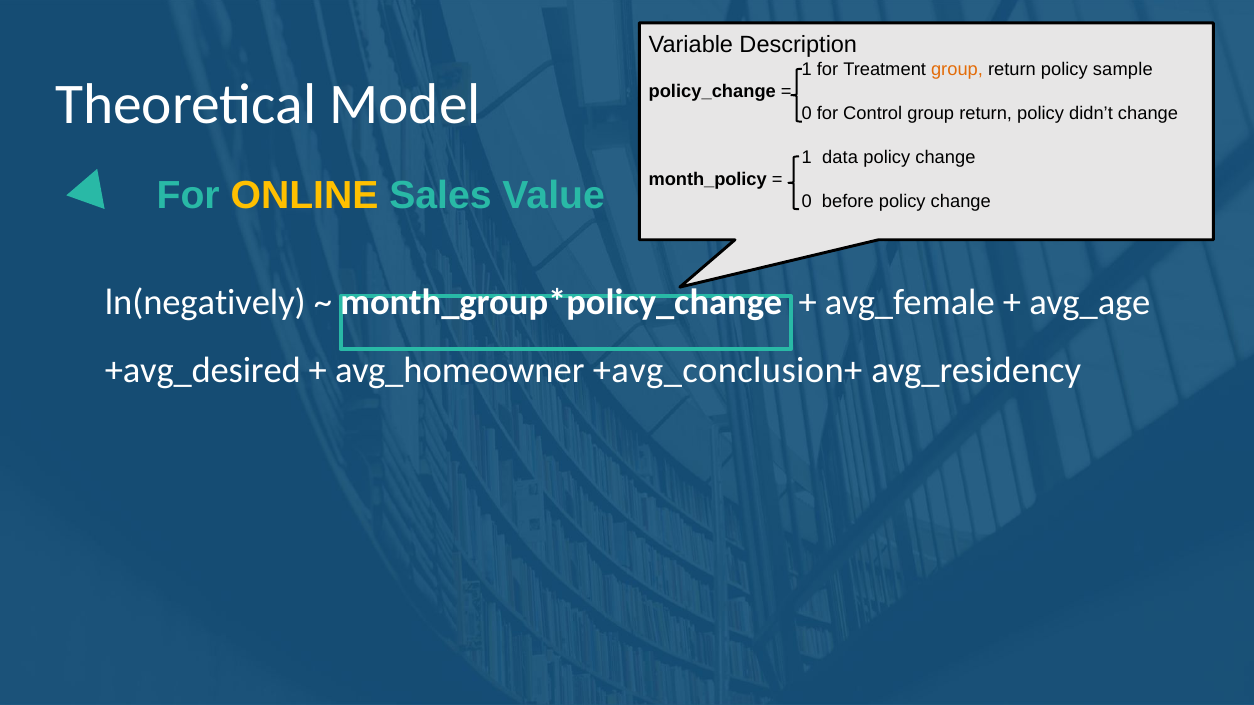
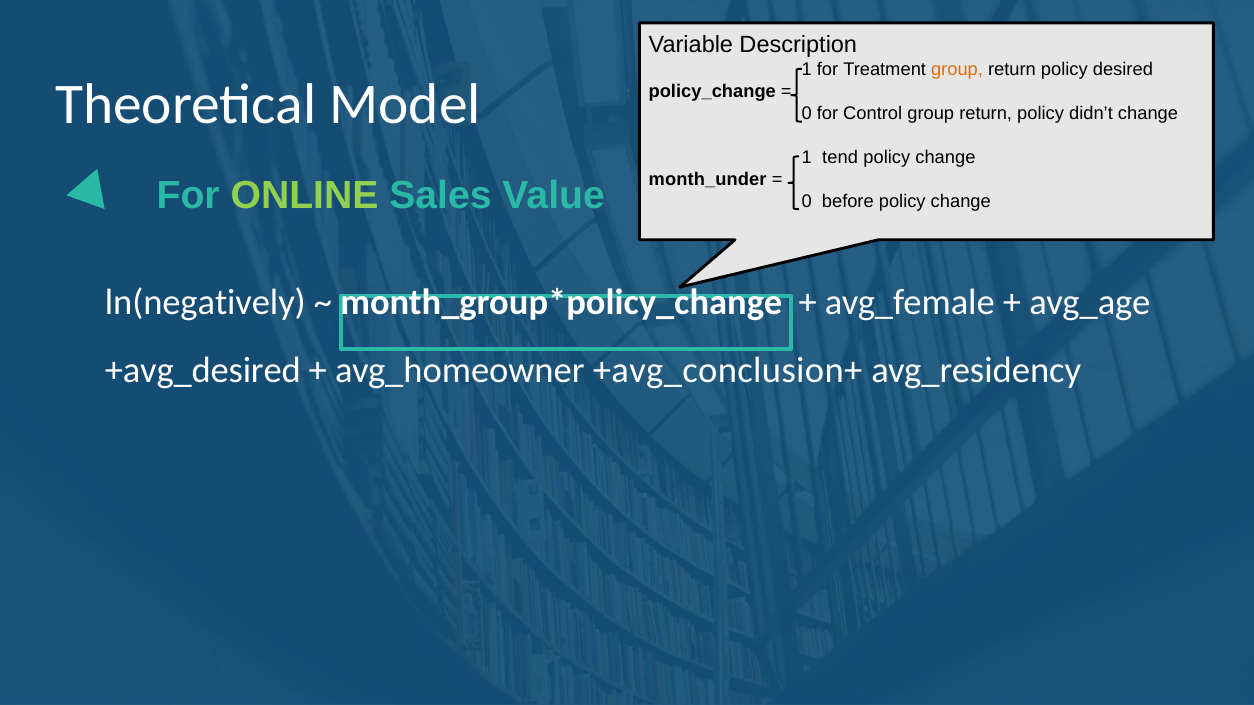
sample: sample -> desired
data: data -> tend
month_policy: month_policy -> month_under
ONLINE colour: yellow -> light green
